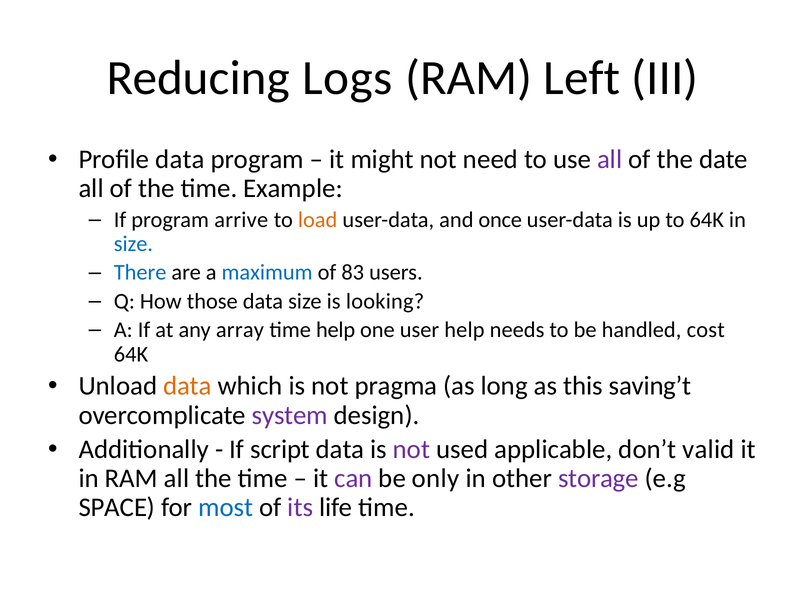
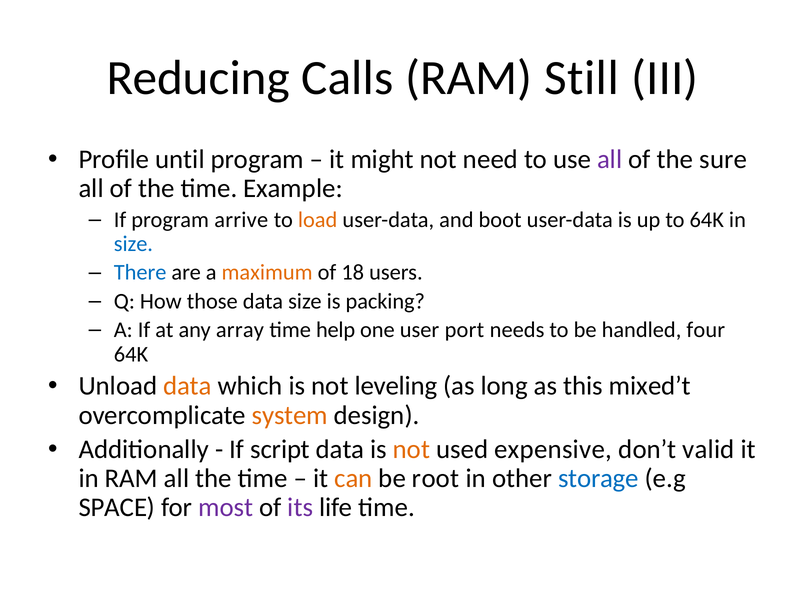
Logs: Logs -> Calls
Left: Left -> Still
Profile data: data -> until
date: date -> sure
once: once -> boot
maximum colour: blue -> orange
83: 83 -> 18
looking: looking -> packing
user help: help -> port
cost: cost -> four
pragma: pragma -> leveling
saving’t: saving’t -> mixed’t
system colour: purple -> orange
not at (411, 449) colour: purple -> orange
applicable: applicable -> expensive
can colour: purple -> orange
only: only -> root
storage colour: purple -> blue
most colour: blue -> purple
